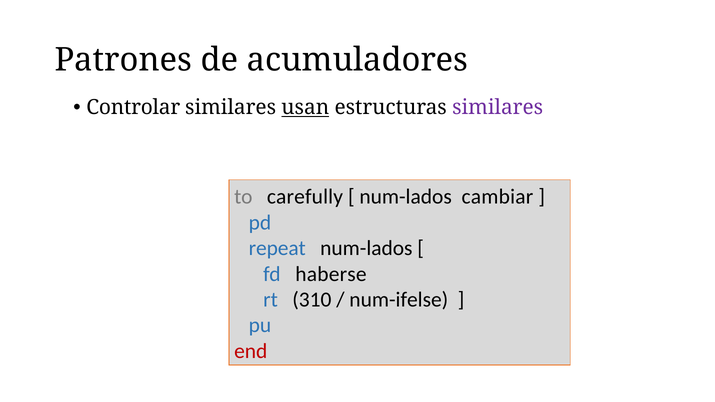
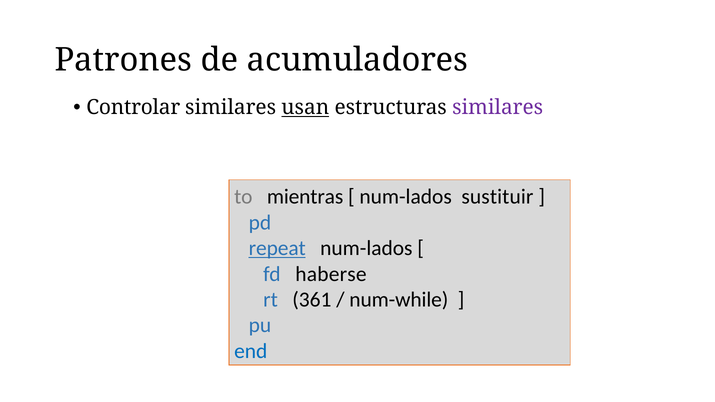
carefully: carefully -> mientras
cambiar: cambiar -> sustituir
repeat underline: none -> present
310: 310 -> 361
num-ifelse: num-ifelse -> num-while
end colour: red -> blue
